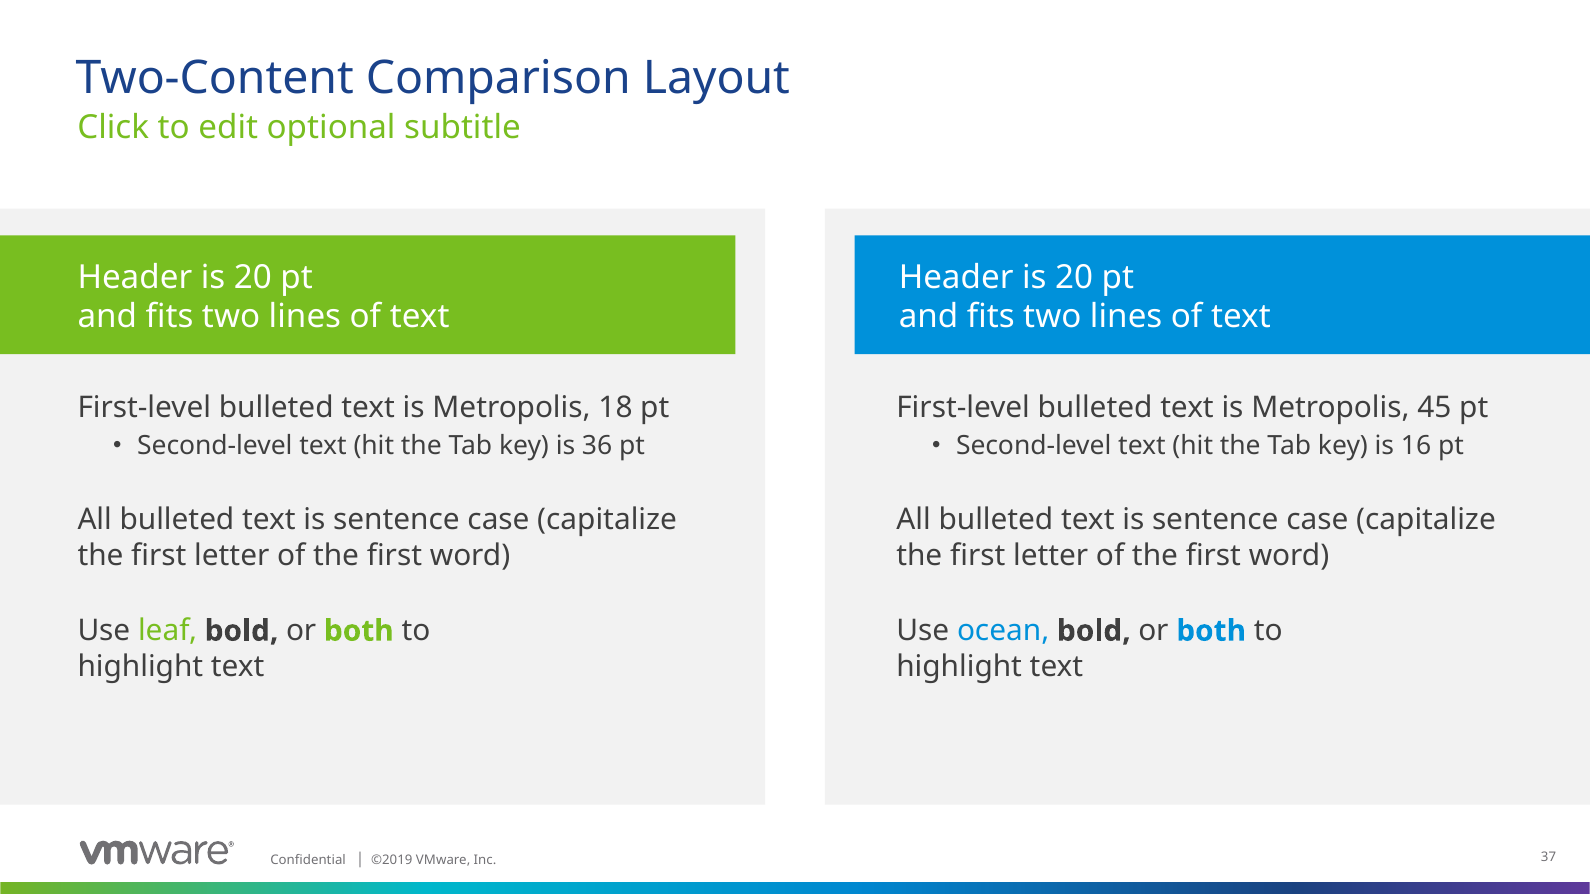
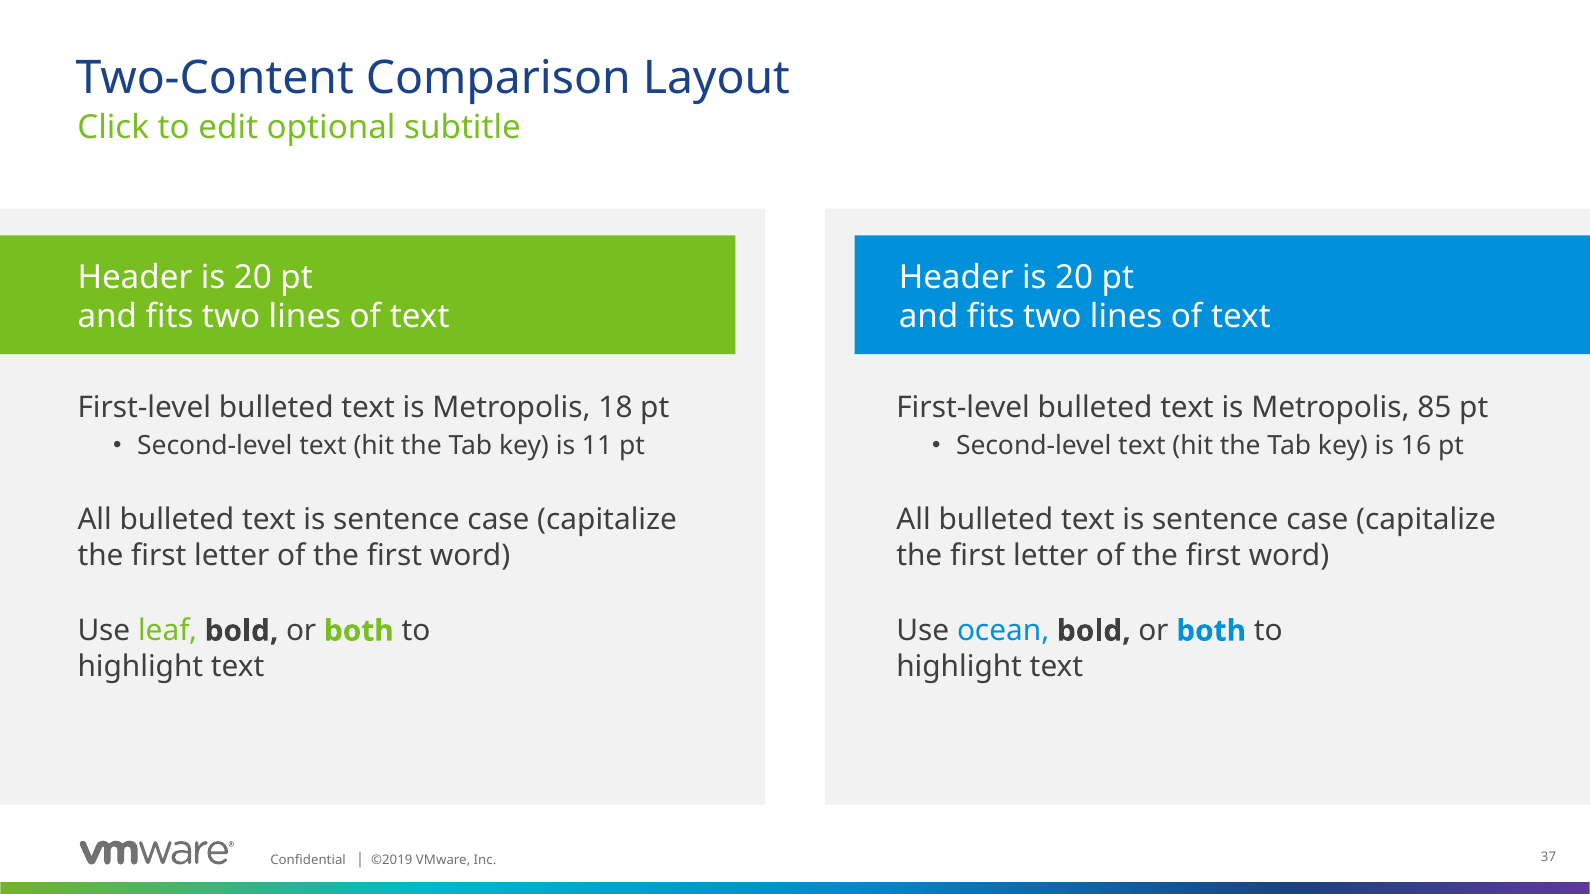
45: 45 -> 85
36: 36 -> 11
